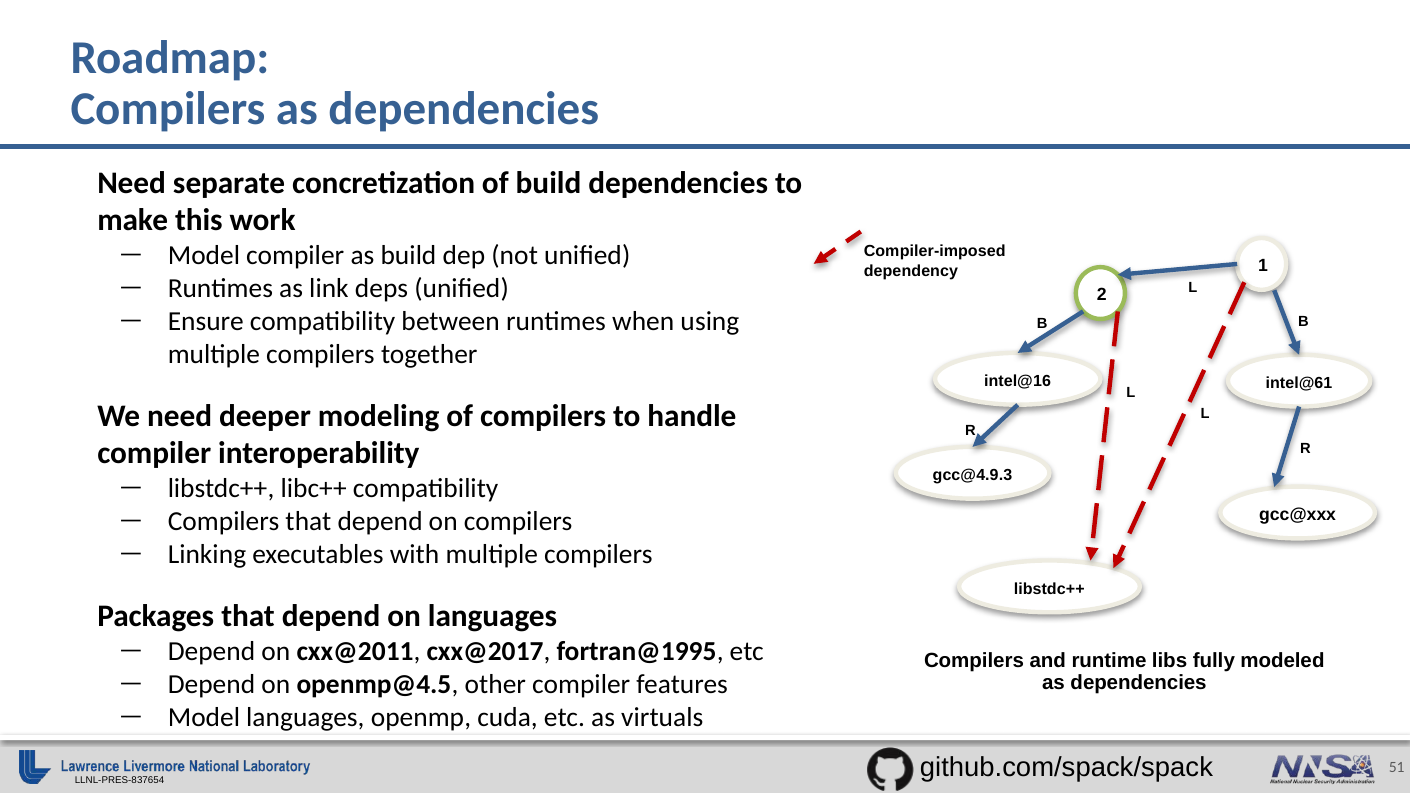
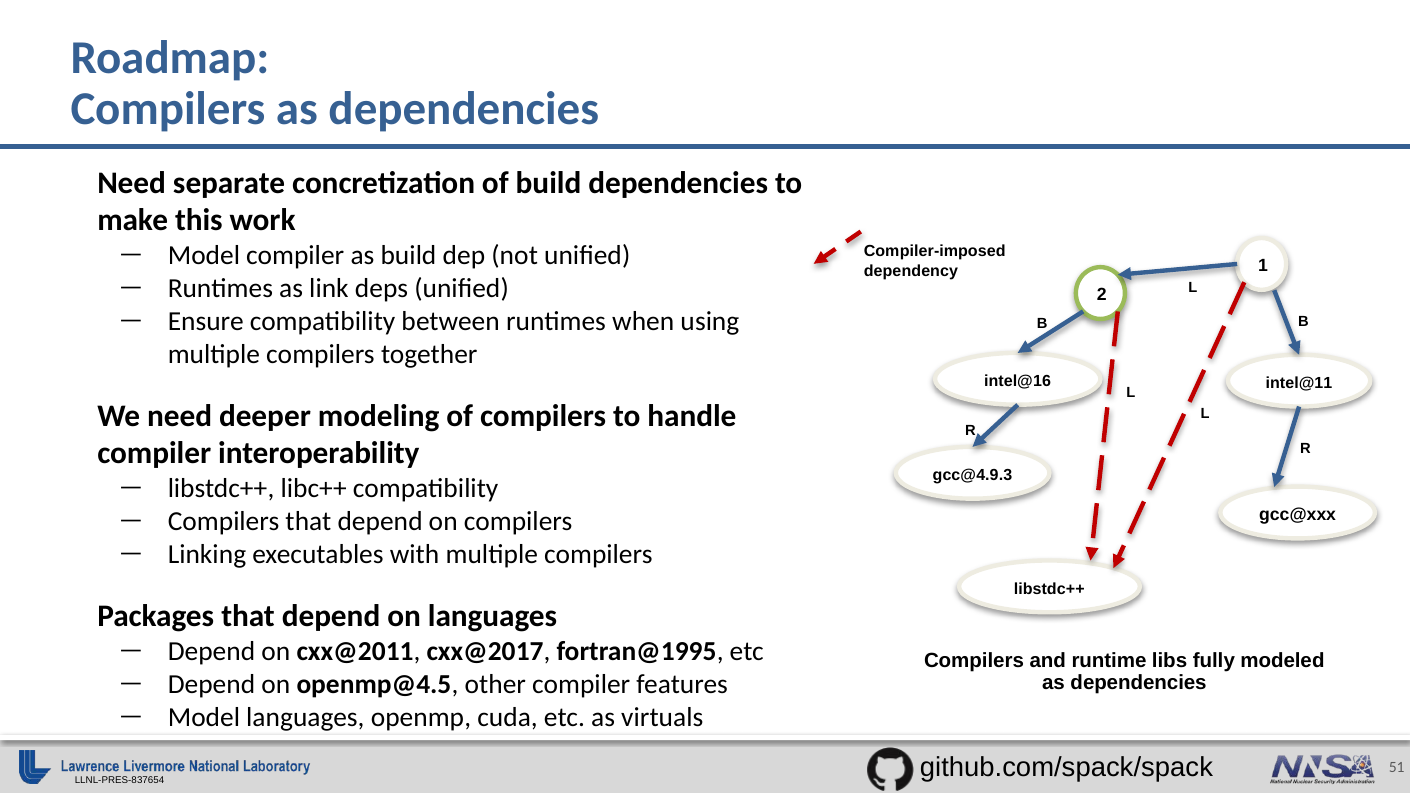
intel@61: intel@61 -> intel@11
